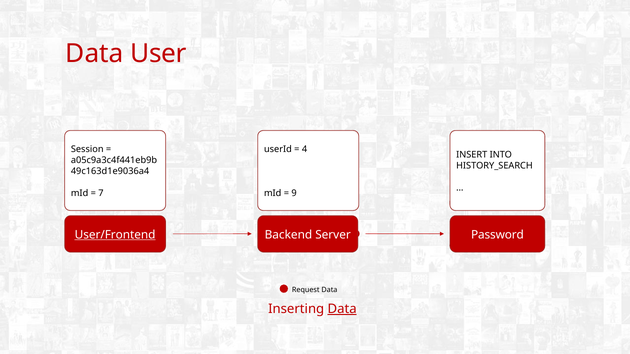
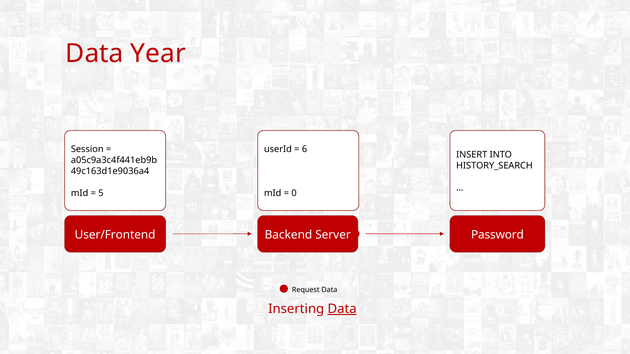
User: User -> Year
4: 4 -> 6
7: 7 -> 5
9: 9 -> 0
User/Frontend underline: present -> none
